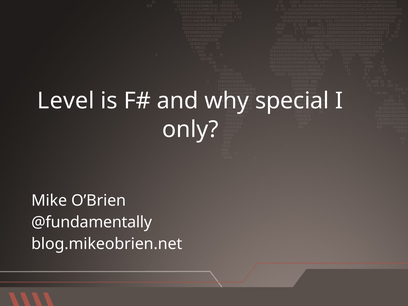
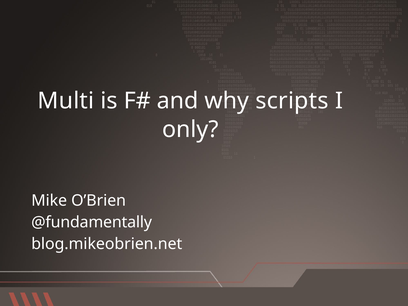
Level: Level -> Multi
special: special -> scripts
